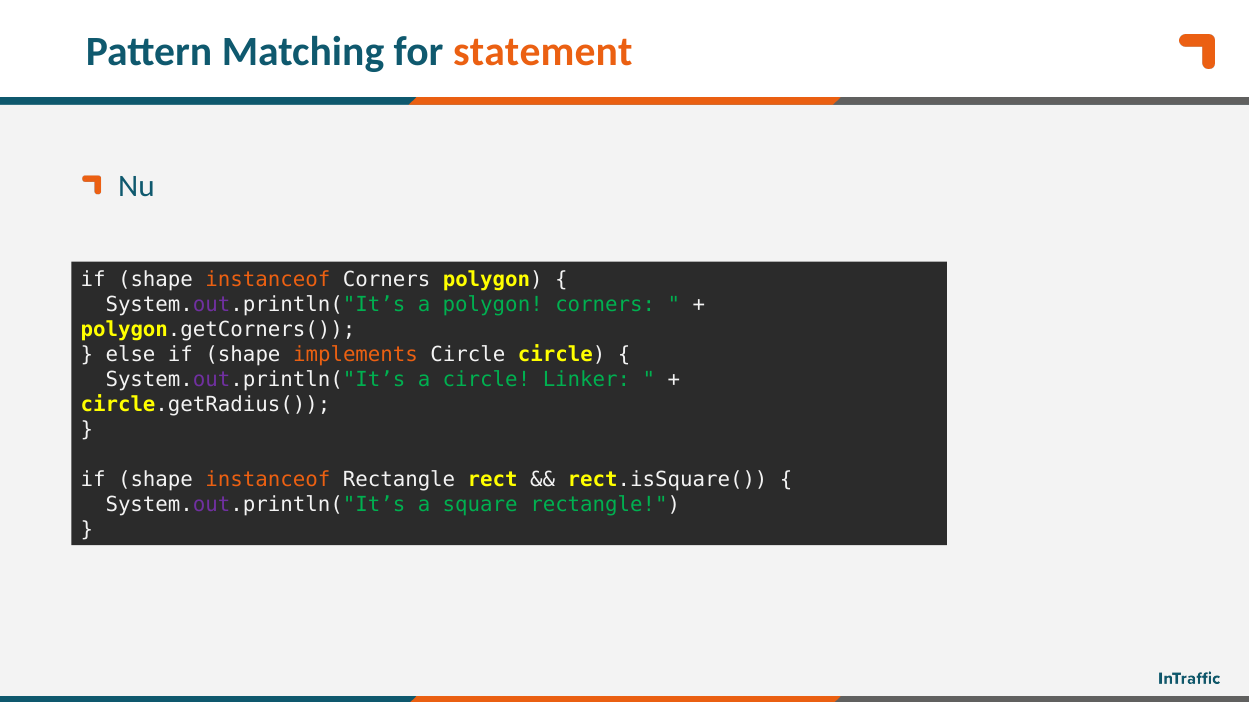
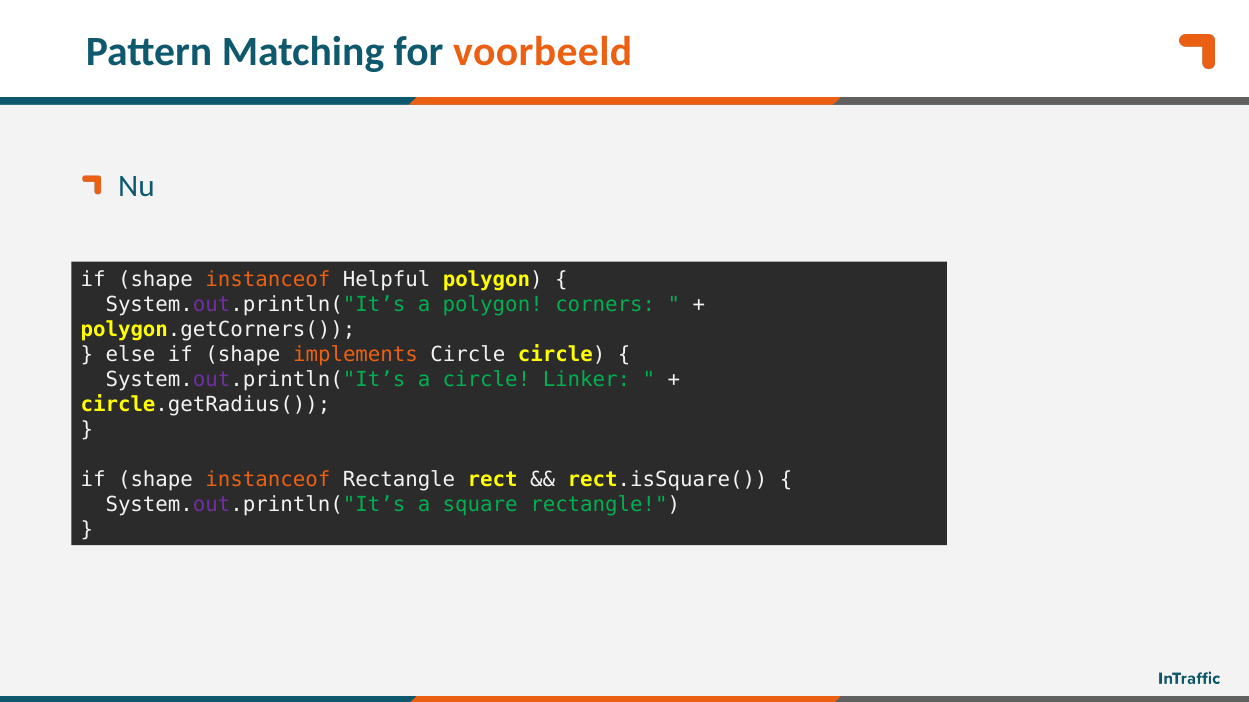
statement: statement -> voorbeeld
instanceof Corners: Corners -> Helpful
